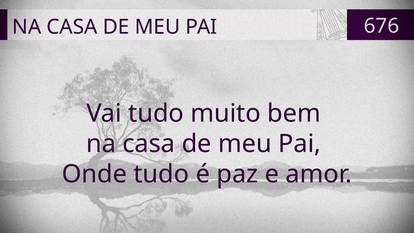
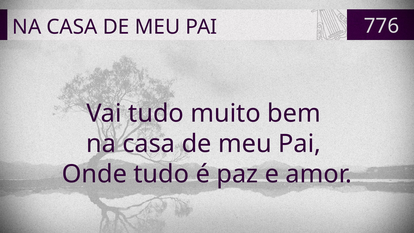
676: 676 -> 776
